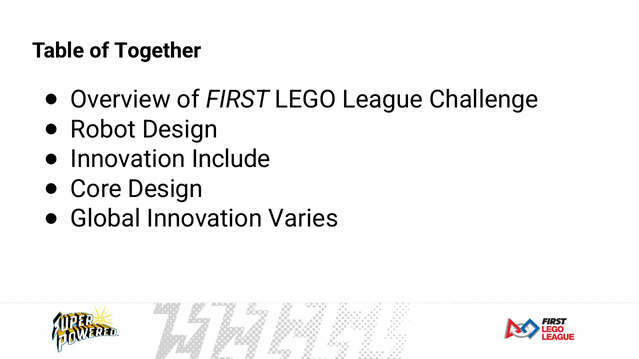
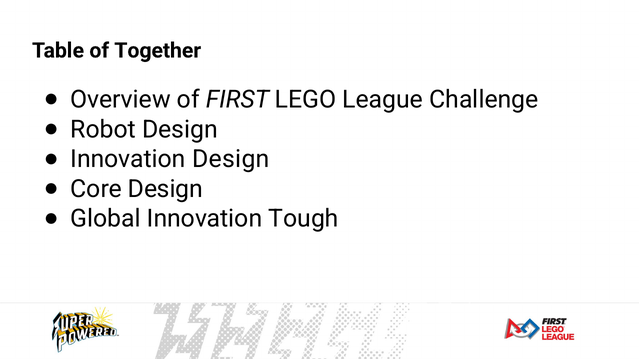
Innovation Include: Include -> Design
Varies: Varies -> Tough
